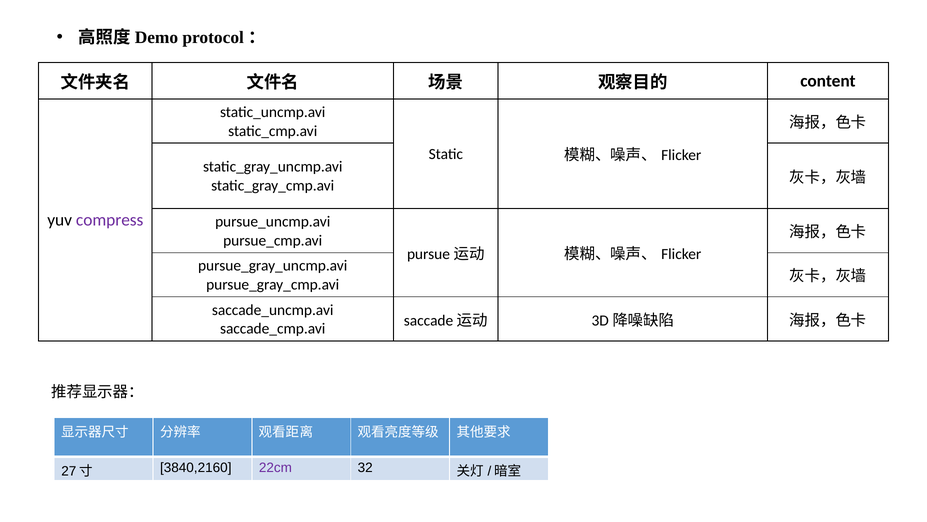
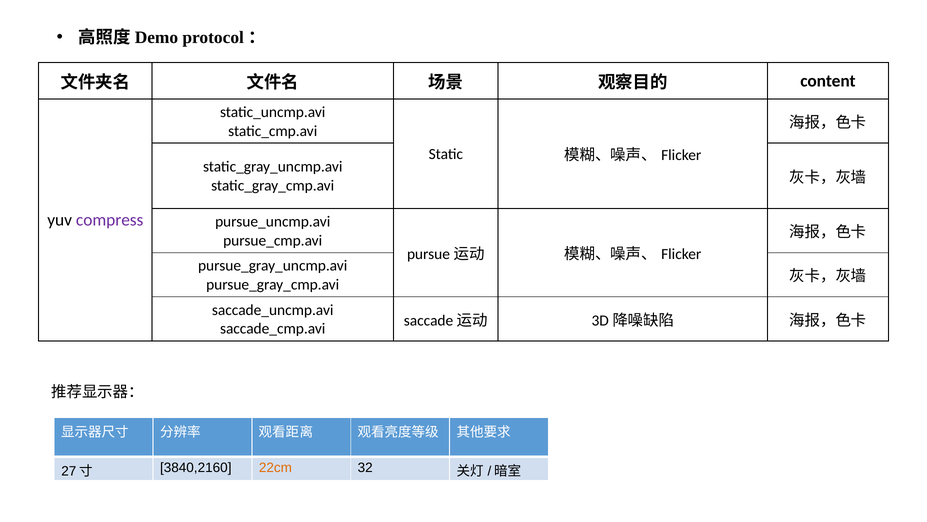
22cm colour: purple -> orange
